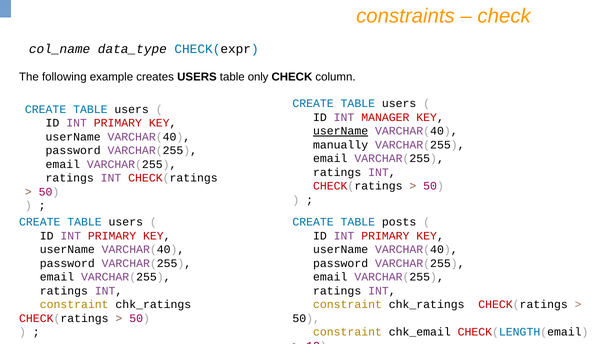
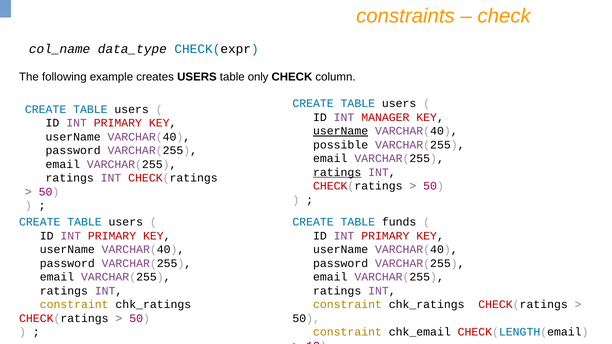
manually: manually -> possible
ratings at (337, 173) underline: none -> present
posts: posts -> funds
